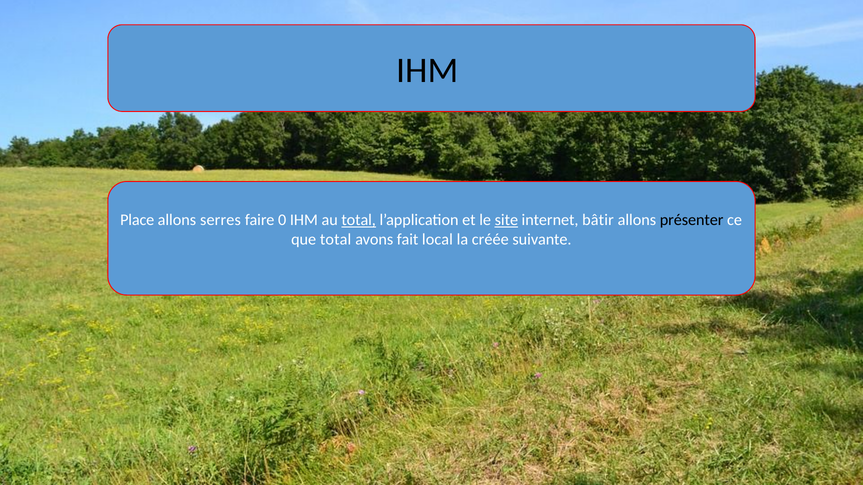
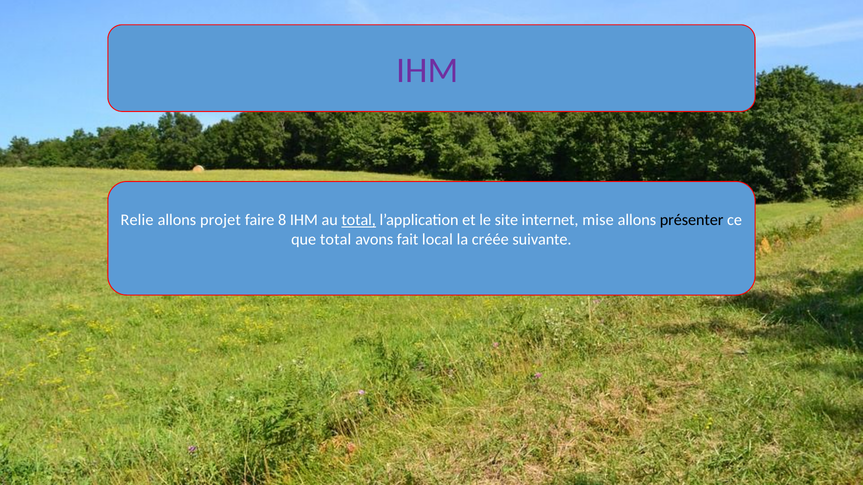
IHM at (427, 71) colour: black -> purple
Place: Place -> Relie
serres: serres -> projet
0: 0 -> 8
site underline: present -> none
bâtir: bâtir -> mise
